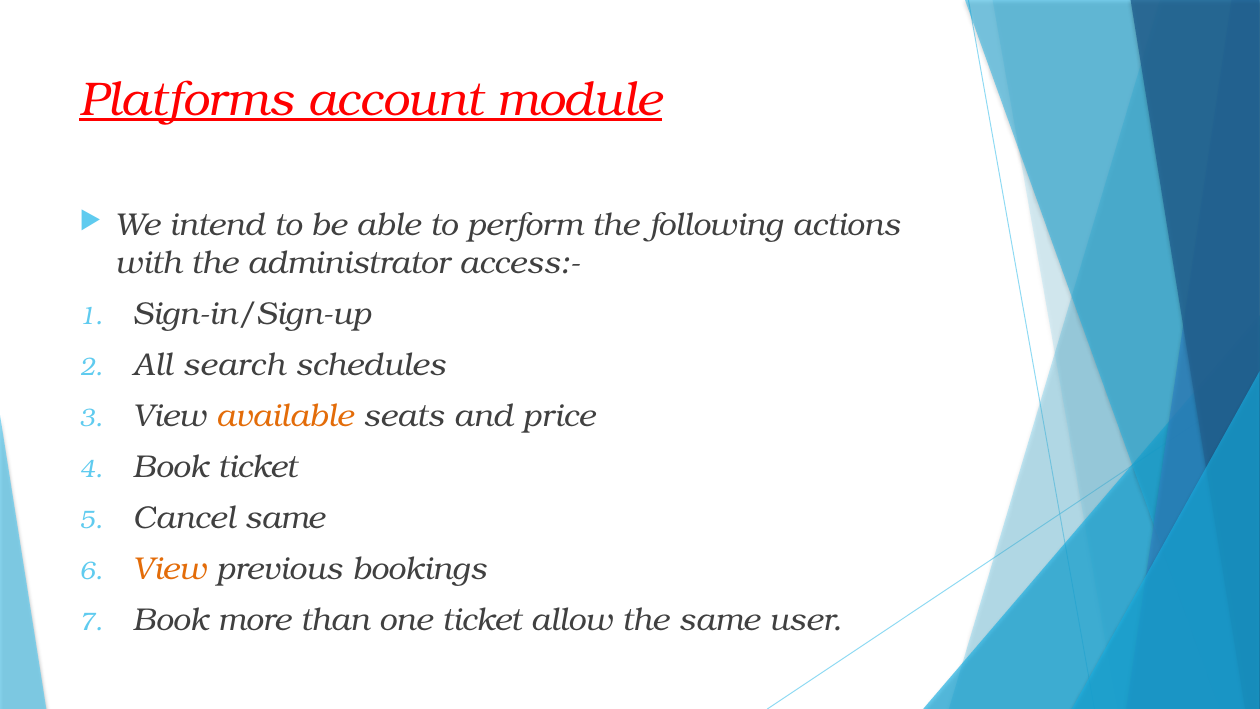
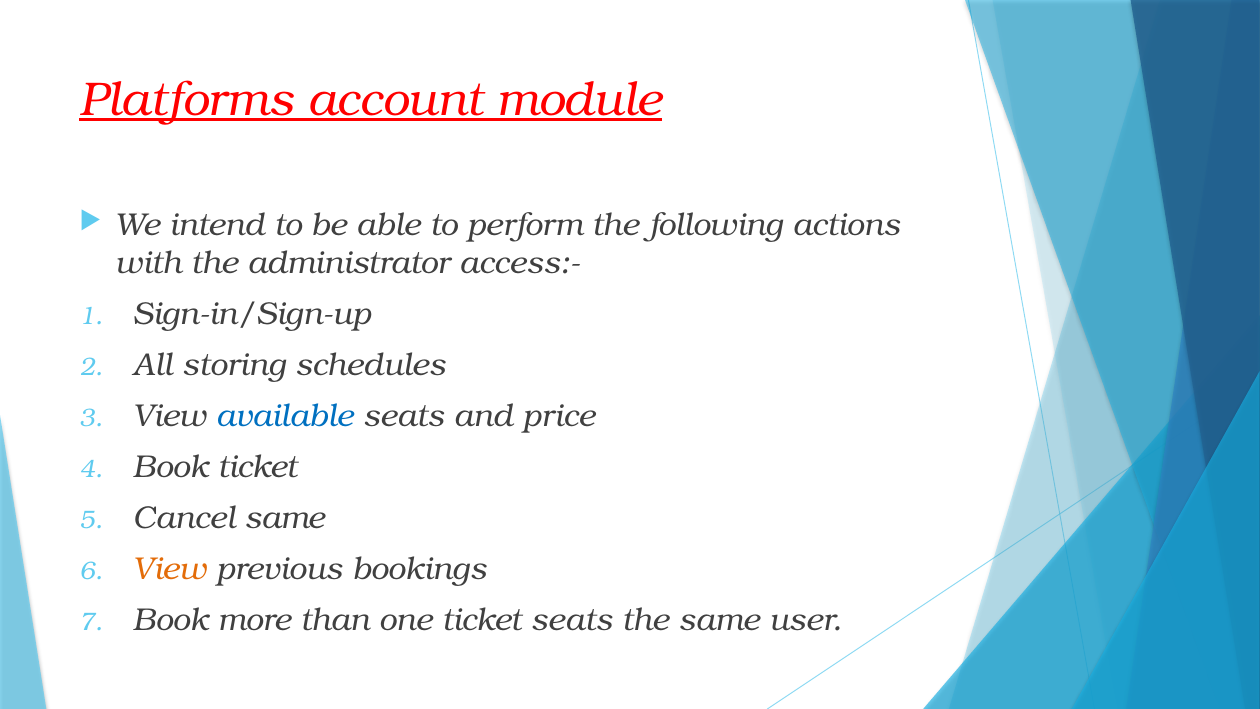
search: search -> storing
available colour: orange -> blue
ticket allow: allow -> seats
